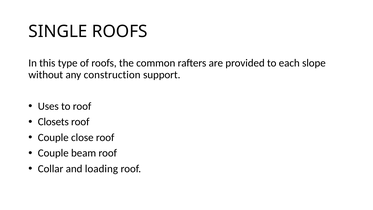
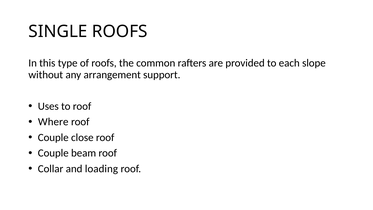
construction: construction -> arrangement
Closets: Closets -> Where
